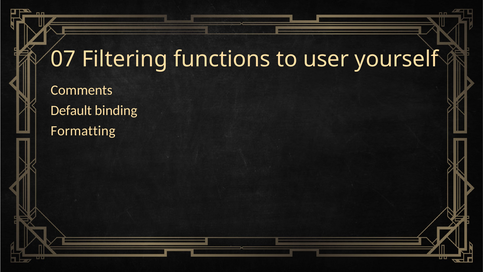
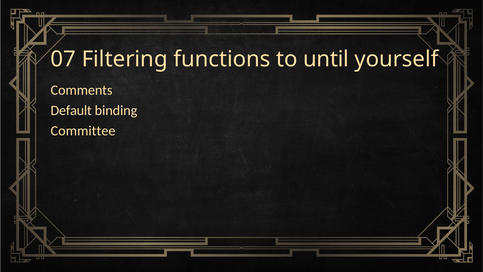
user: user -> until
Formatting: Formatting -> Committee
